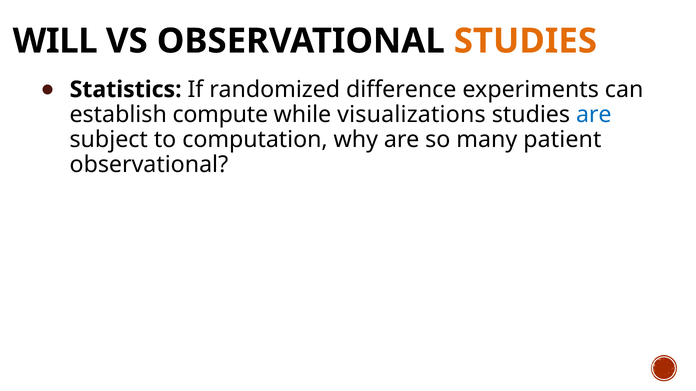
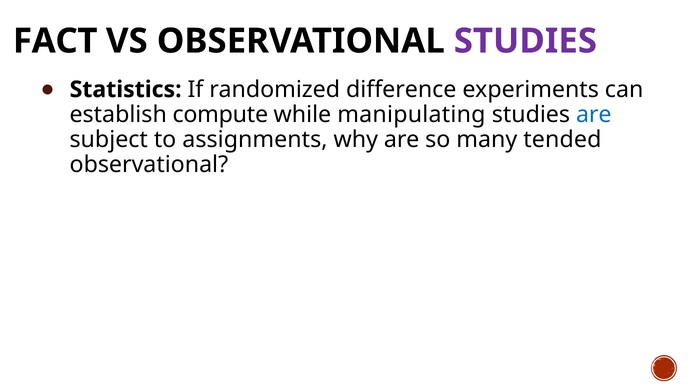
WILL: WILL -> FACT
STUDIES at (525, 41) colour: orange -> purple
visualizations: visualizations -> manipulating
computation: computation -> assignments
patient: patient -> tended
